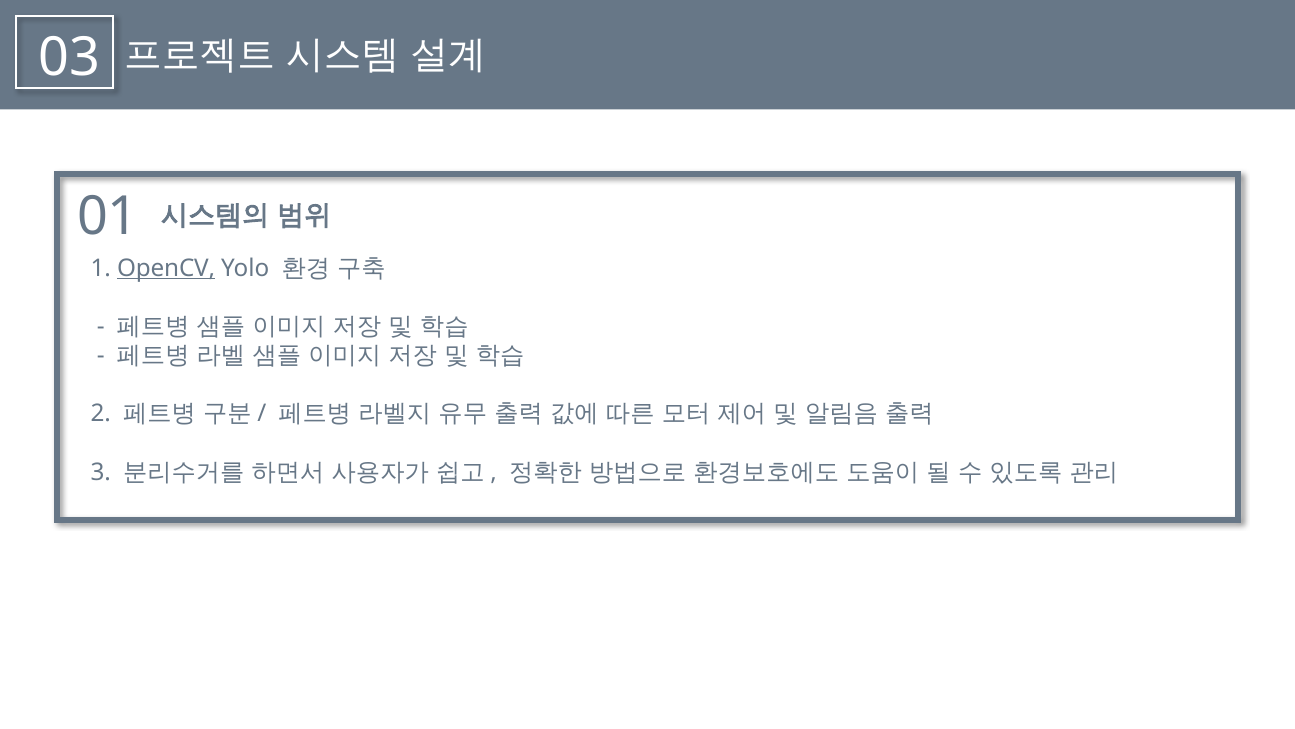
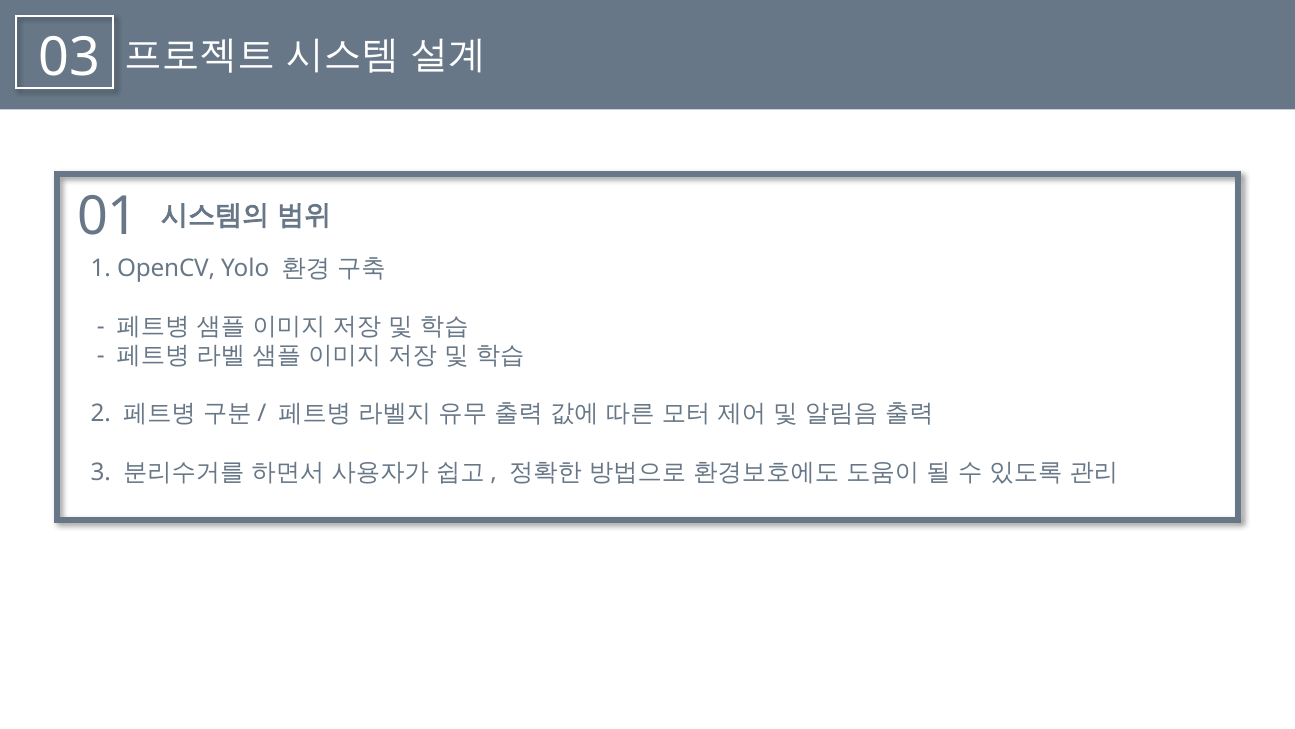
OpenCV underline: present -> none
